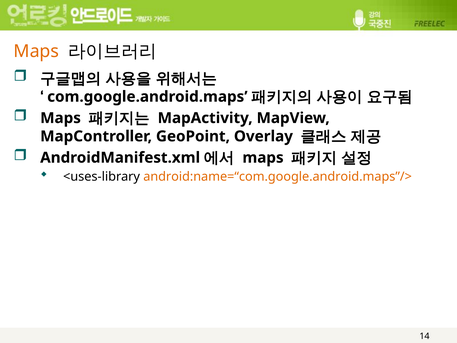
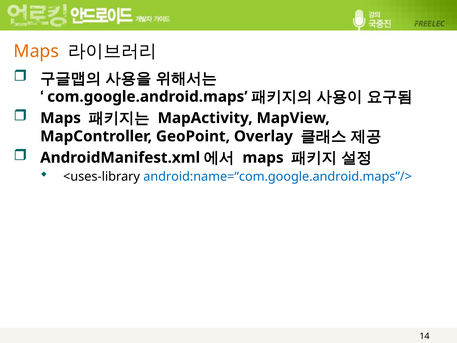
android:name=“com.google.android.maps”/> colour: orange -> blue
